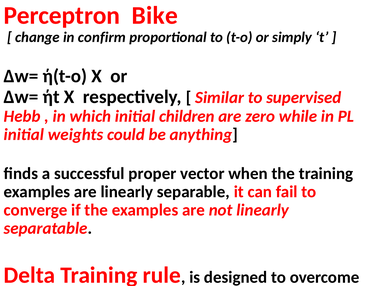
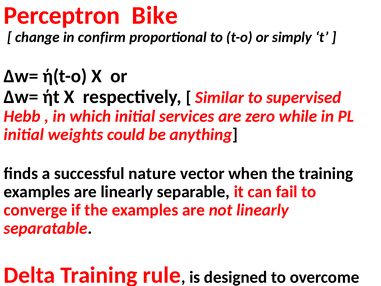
children: children -> services
proper: proper -> nature
